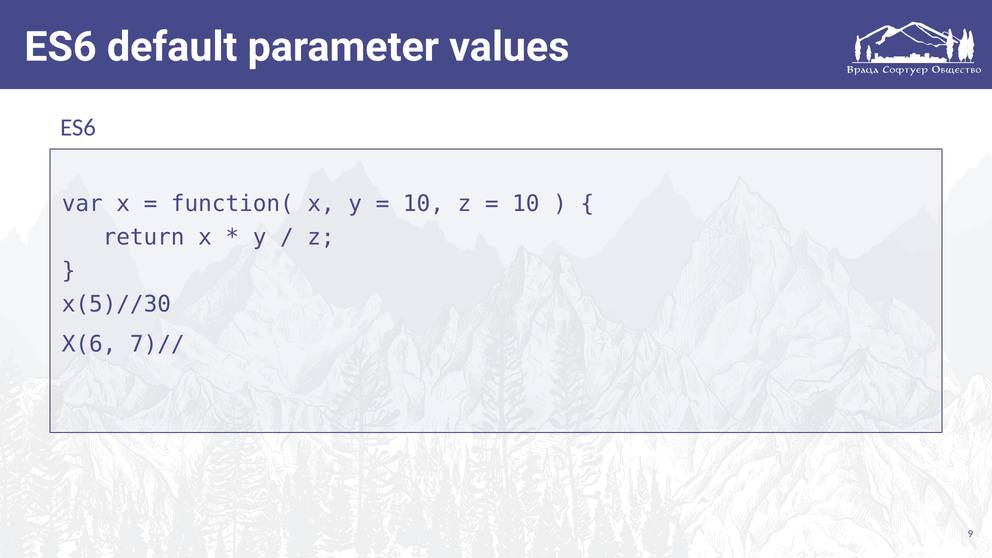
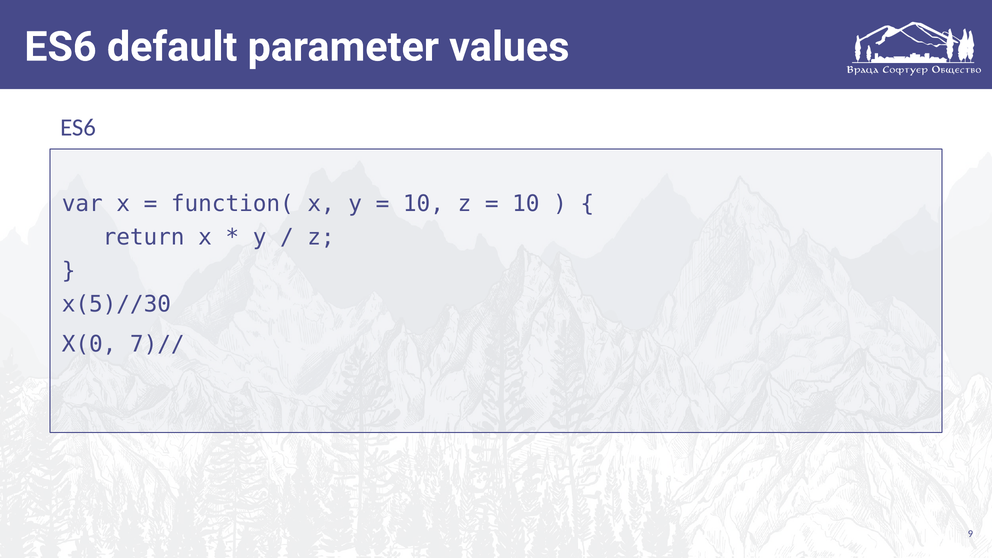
X(6: X(6 -> X(0
